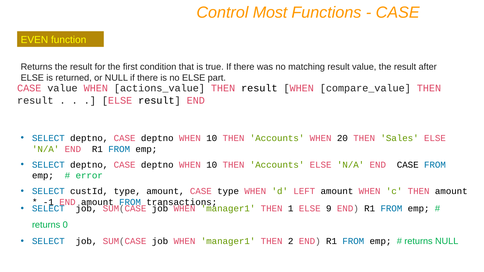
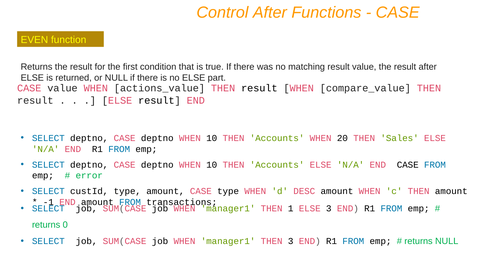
Control Most: Most -> After
LEFT: LEFT -> DESC
ELSE 9: 9 -> 3
THEN 2: 2 -> 3
